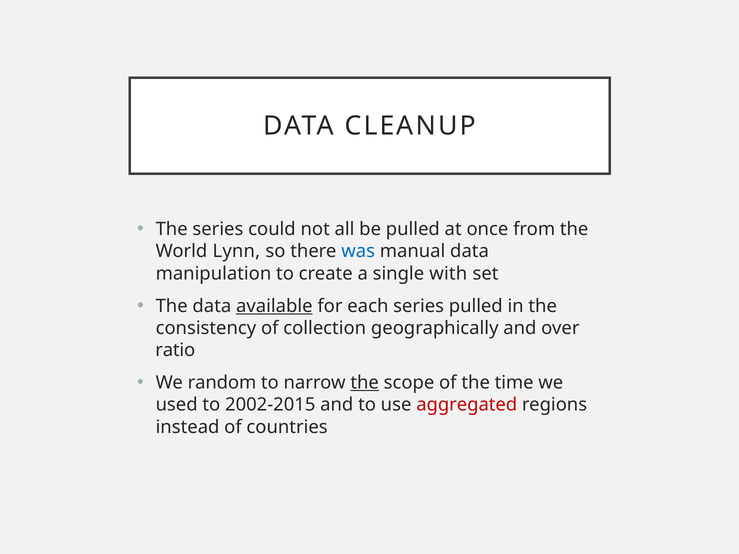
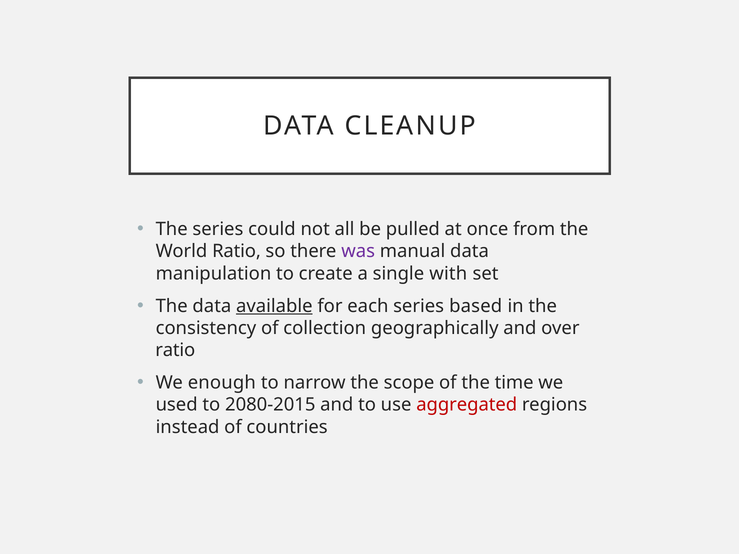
World Lynn: Lynn -> Ratio
was colour: blue -> purple
series pulled: pulled -> based
random: random -> enough
the at (365, 383) underline: present -> none
2002-2015: 2002-2015 -> 2080-2015
